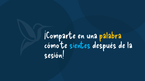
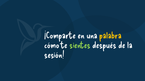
sientes colour: light blue -> light green
